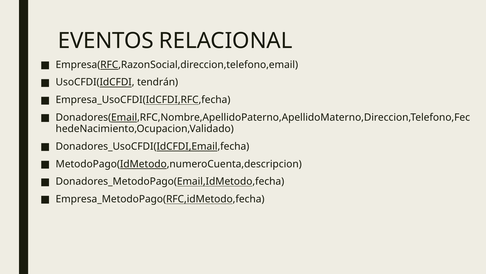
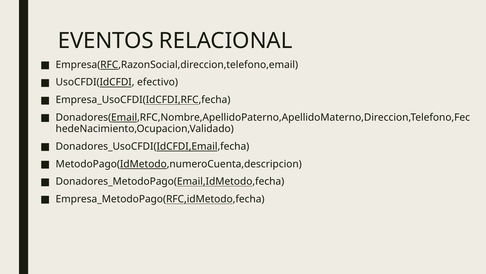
tendrán: tendrán -> efectivo
